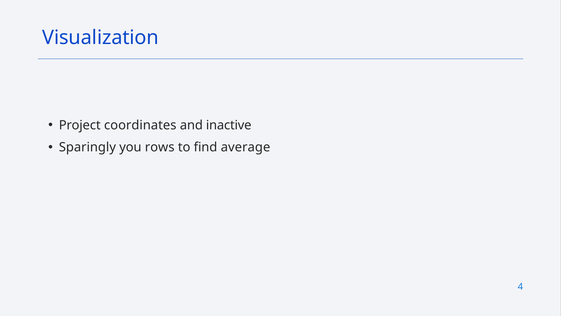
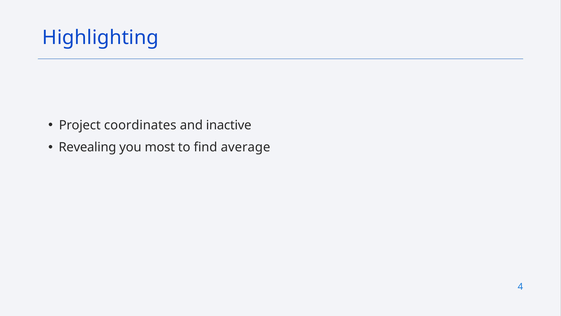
Visualization: Visualization -> Highlighting
Sparingly: Sparingly -> Revealing
rows: rows -> most
